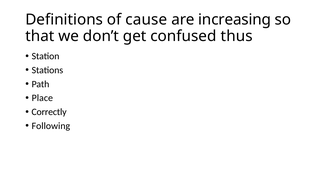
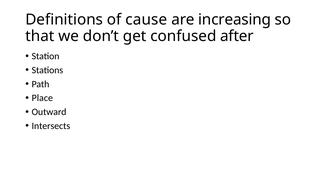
thus: thus -> after
Correctly: Correctly -> Outward
Following: Following -> Intersects
